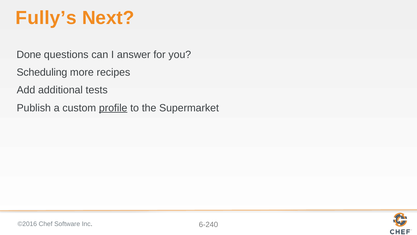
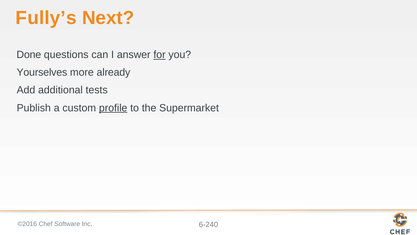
for underline: none -> present
Scheduling: Scheduling -> Yourselves
recipes: recipes -> already
